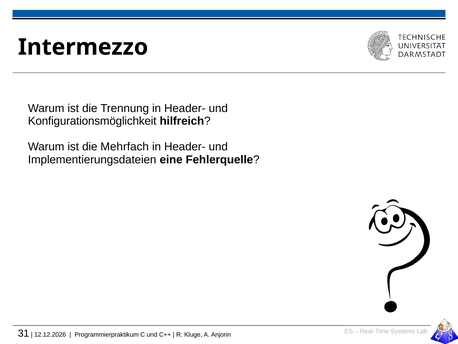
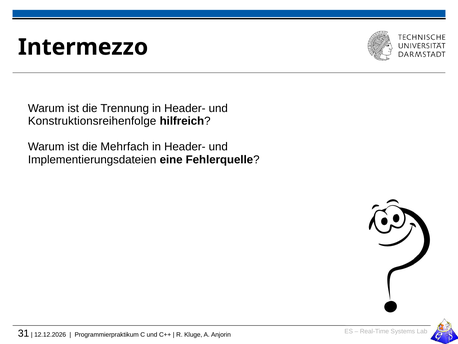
Konfigurationsmöglichkeit: Konfigurationsmöglichkeit -> Konstruktionsreihenfolge
